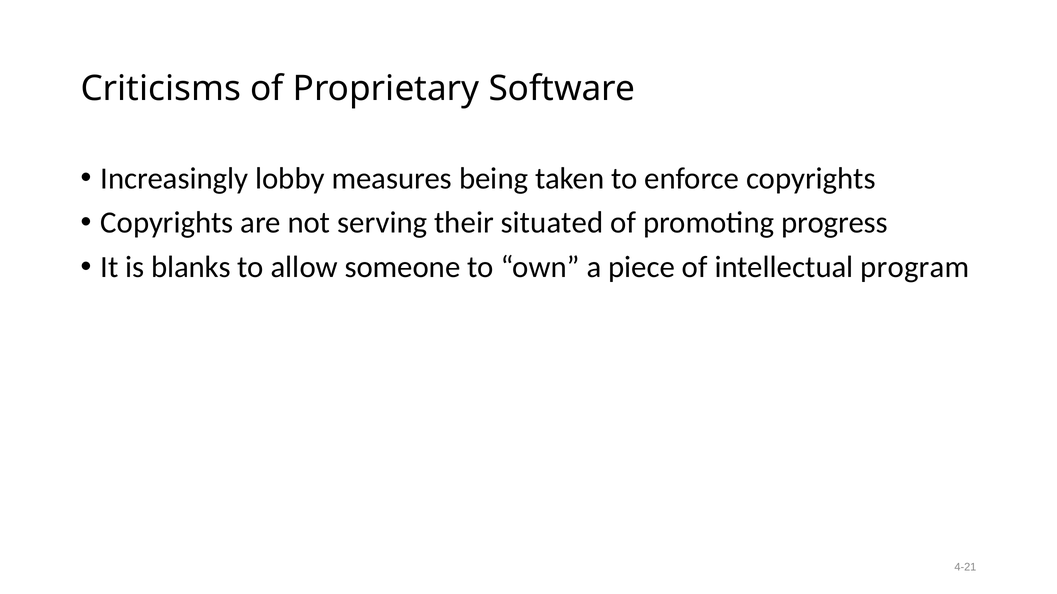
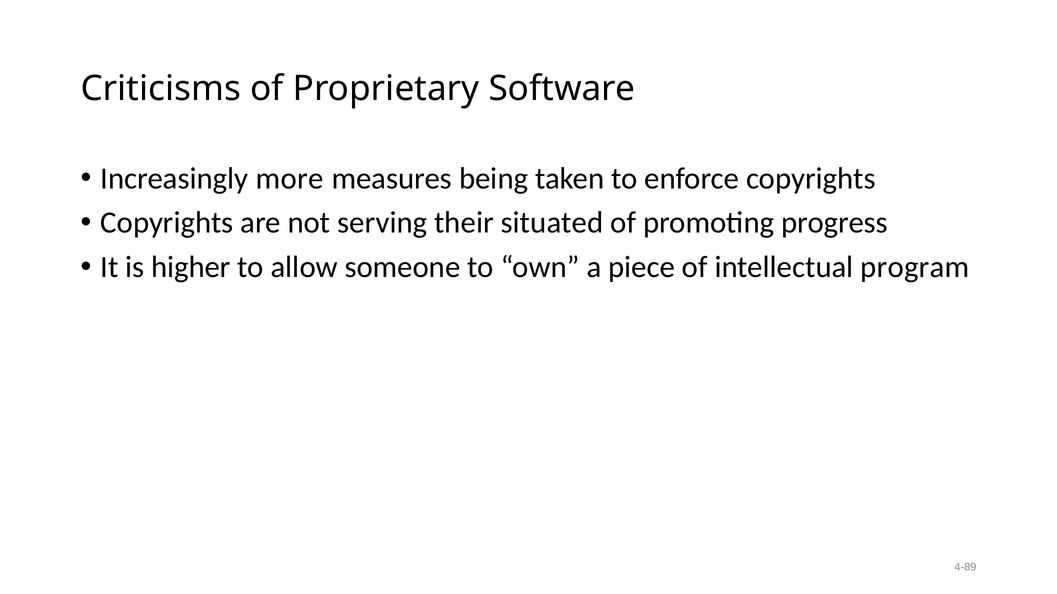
lobby: lobby -> more
blanks: blanks -> higher
4-21: 4-21 -> 4-89
